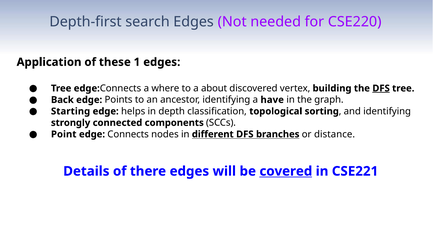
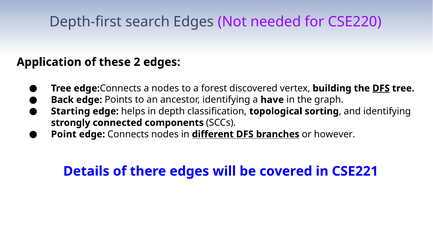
1: 1 -> 2
a where: where -> nodes
about: about -> forest
distance: distance -> however
covered underline: present -> none
